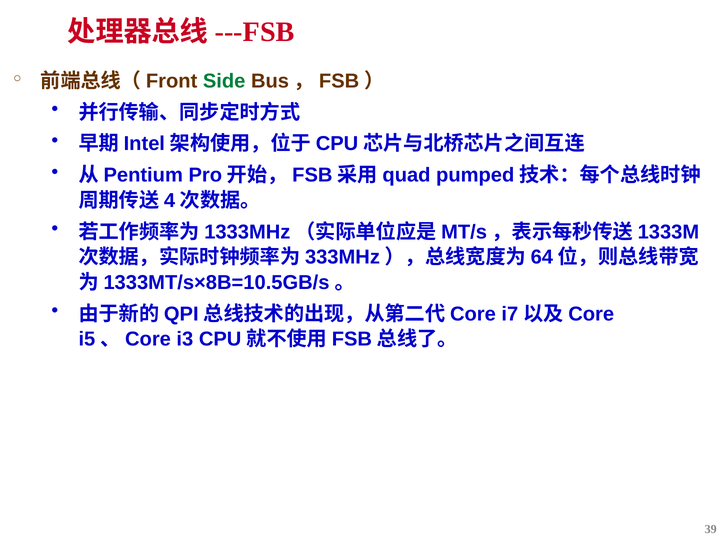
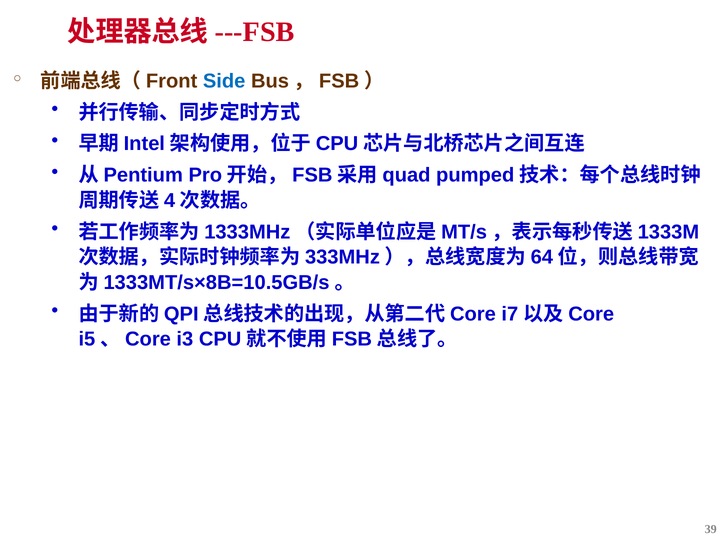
Side colour: green -> blue
